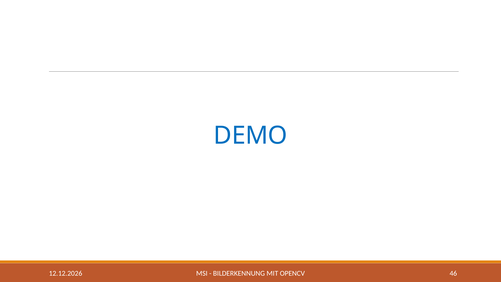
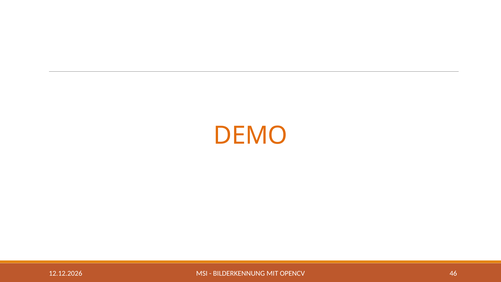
DEMO colour: blue -> orange
